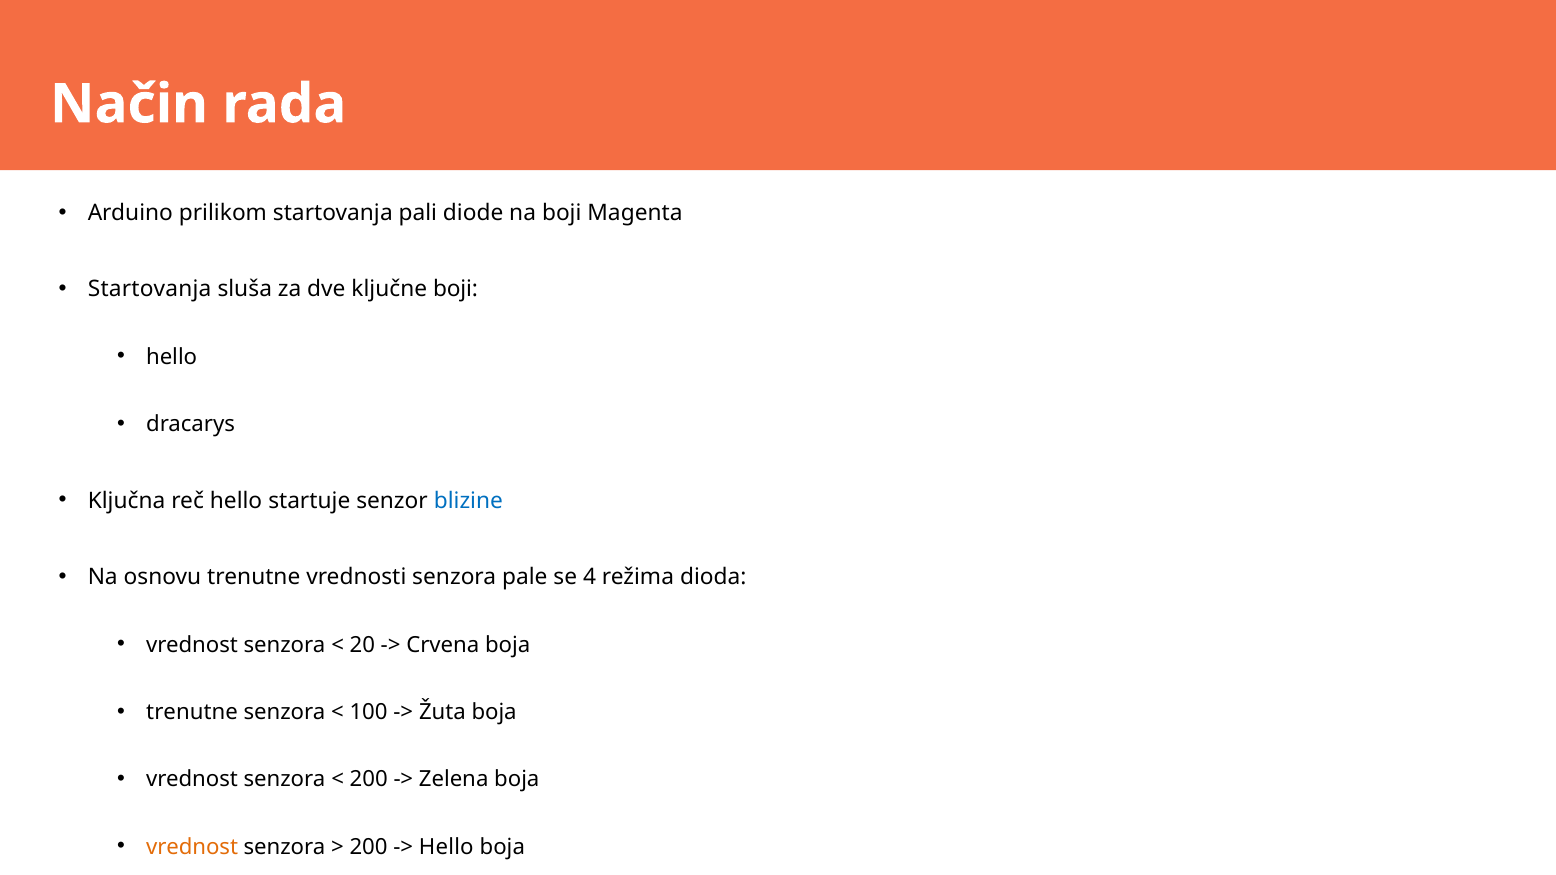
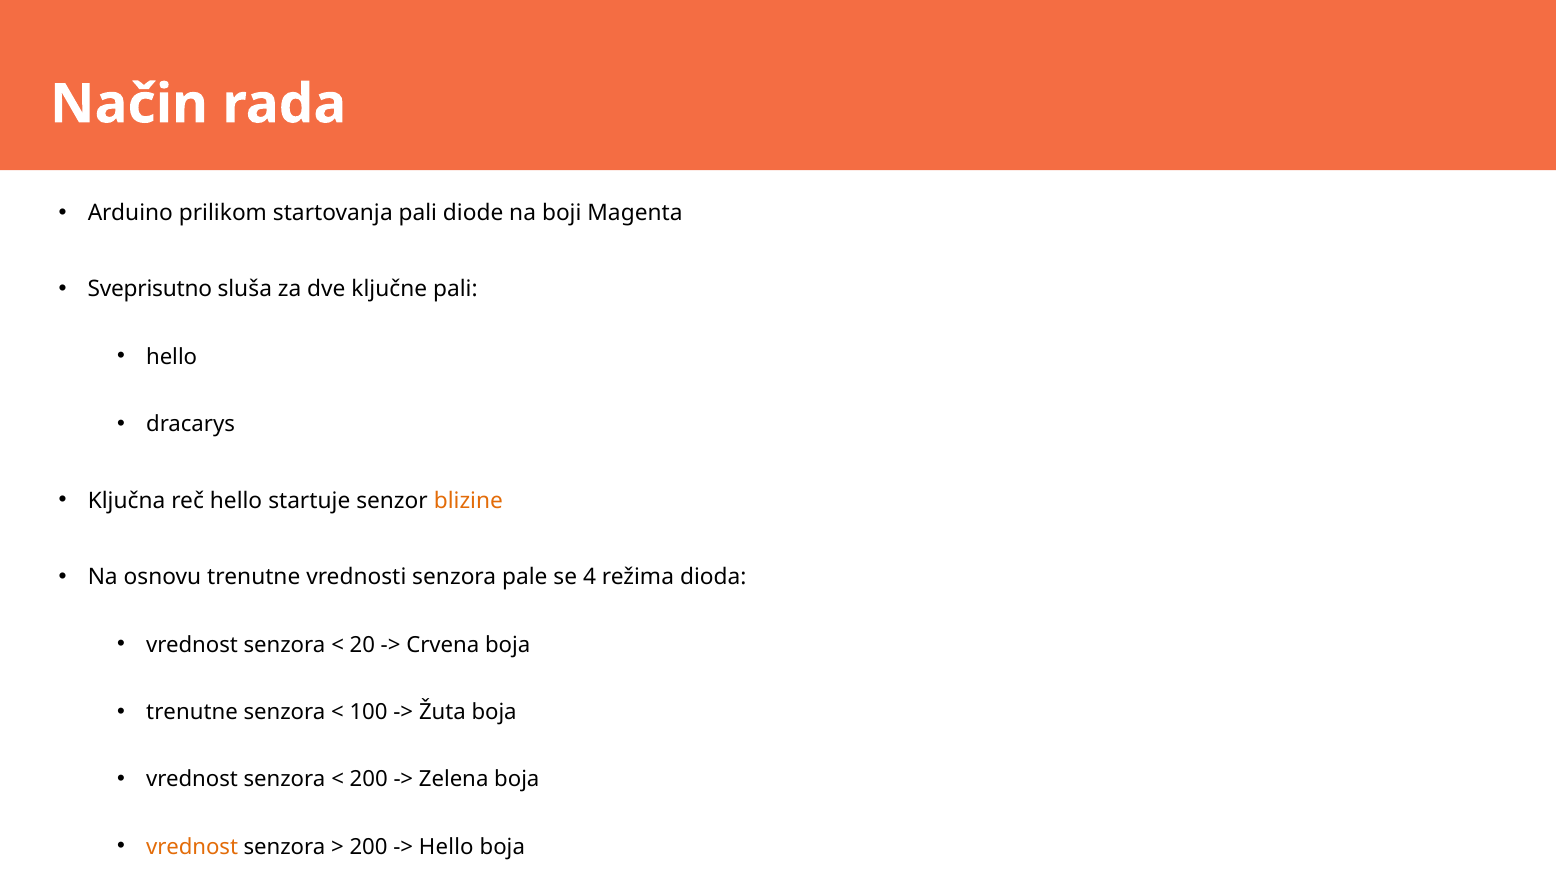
Startovanja at (150, 289): Startovanja -> Sveprisutno
ključne boji: boji -> pali
blizine colour: blue -> orange
